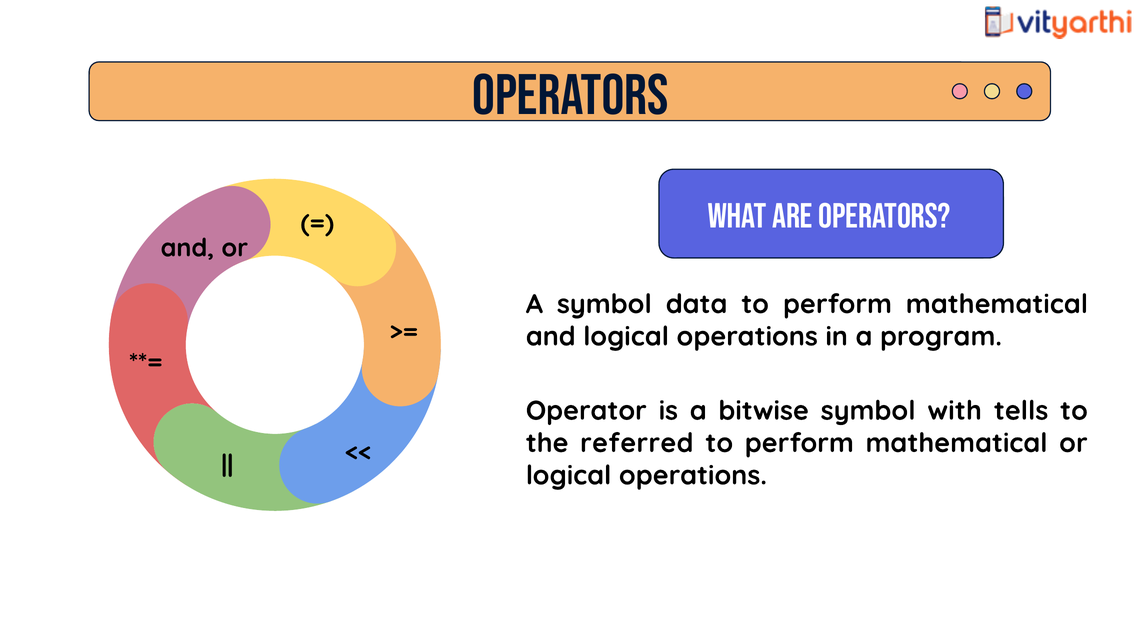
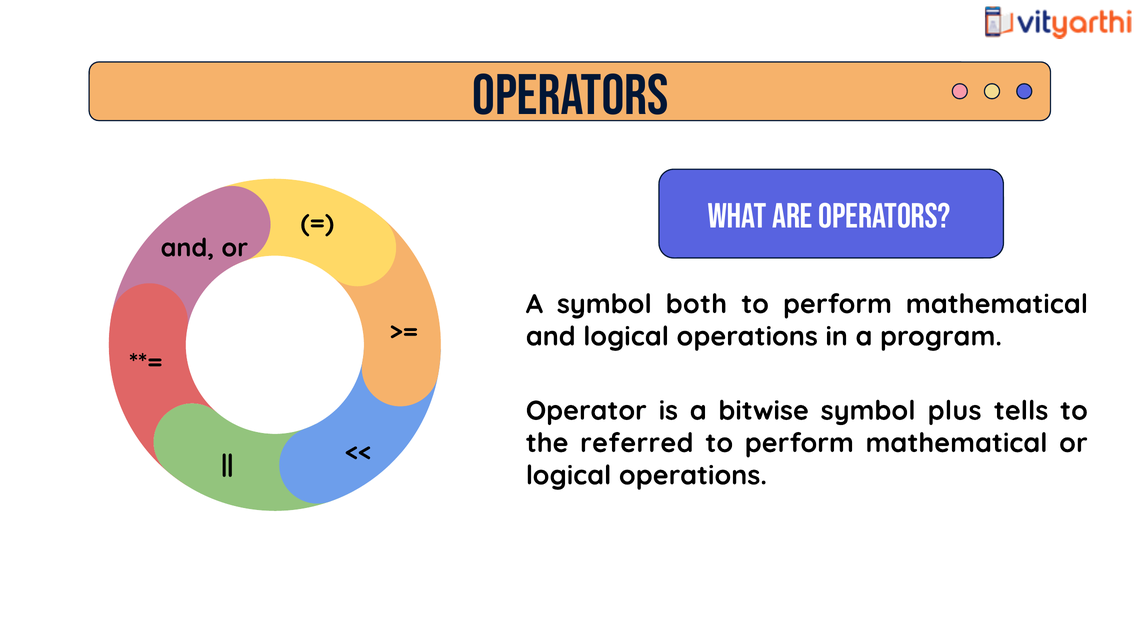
data: data -> both
with: with -> plus
